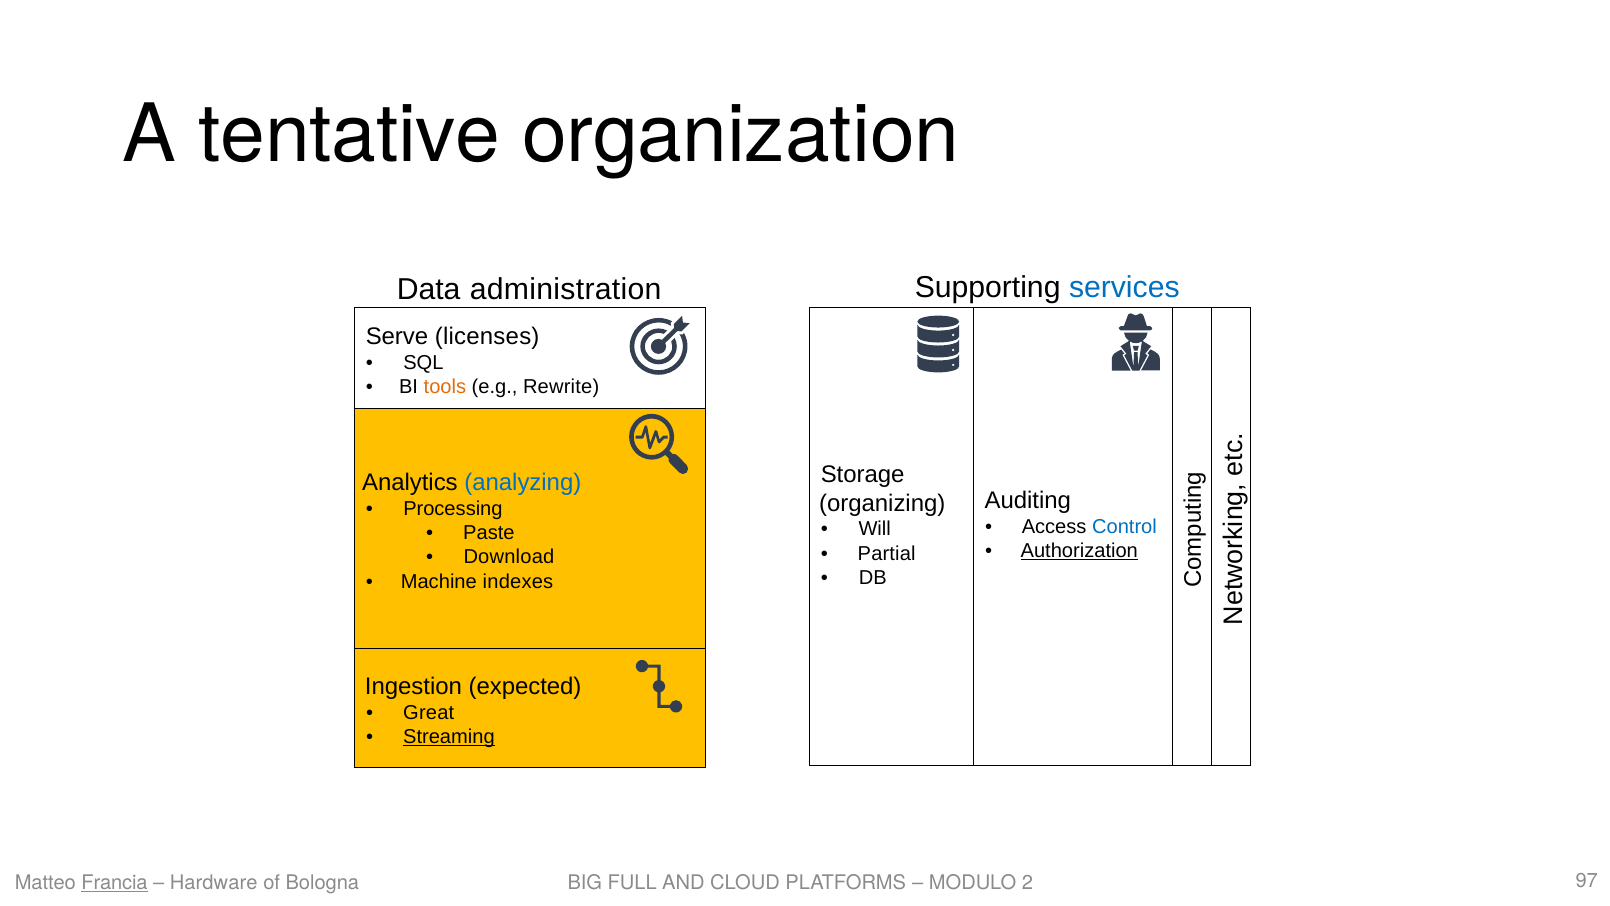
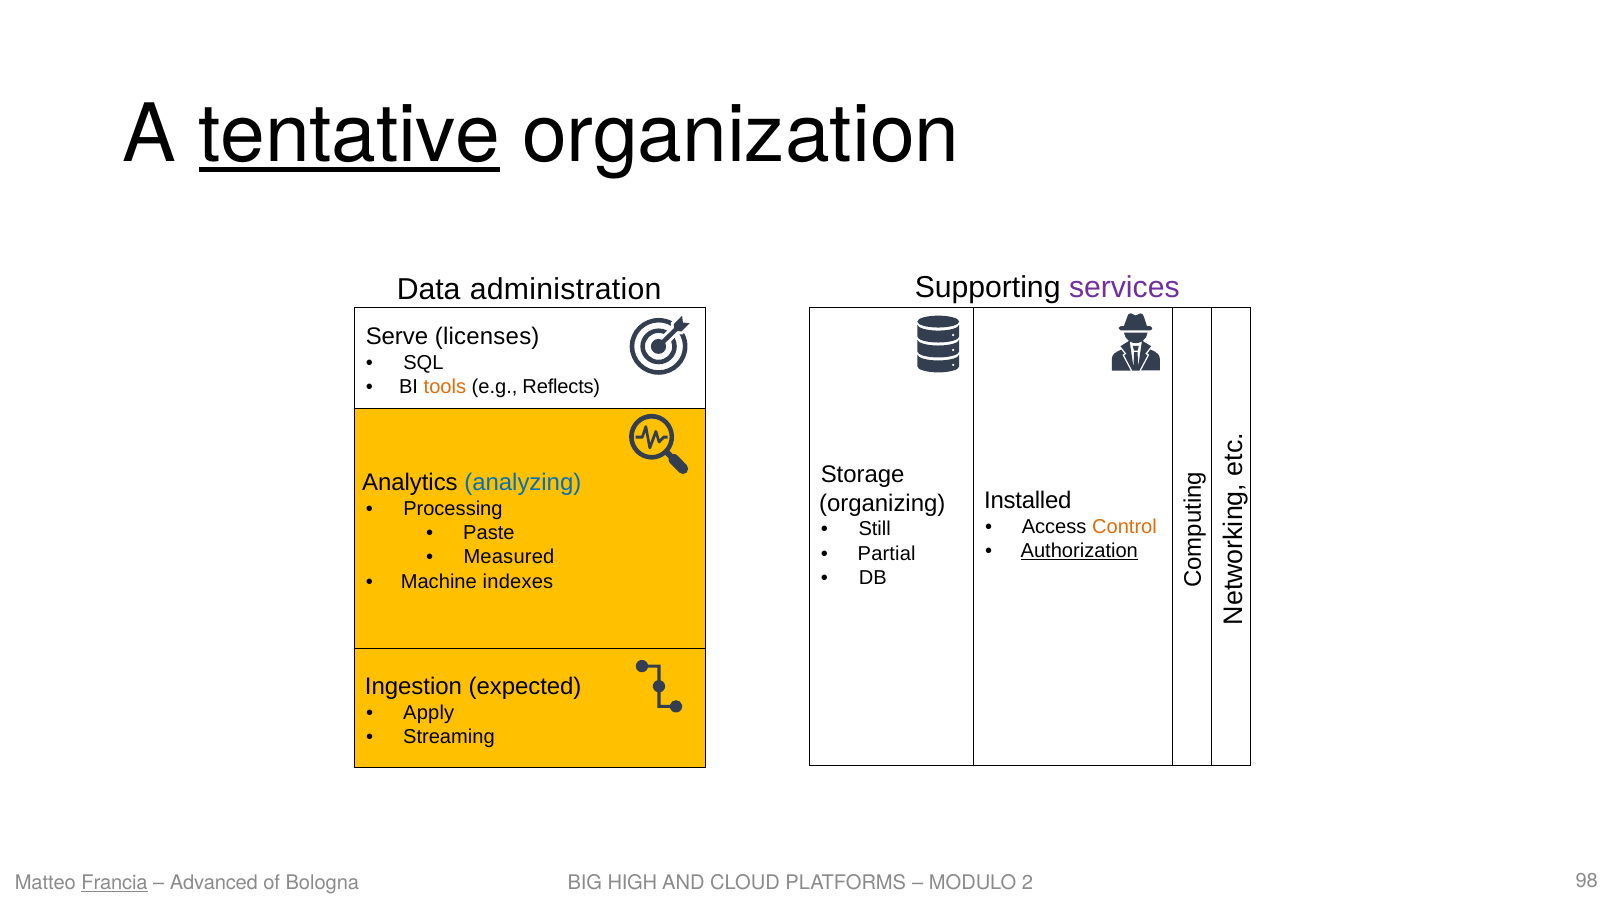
tentative underline: none -> present
services colour: blue -> purple
Rewrite: Rewrite -> Reflects
Auditing: Auditing -> Installed
Control colour: blue -> orange
Will: Will -> Still
Download: Download -> Measured
Great: Great -> Apply
Streaming underline: present -> none
Hardware: Hardware -> Advanced
FULL: FULL -> HIGH
97: 97 -> 98
